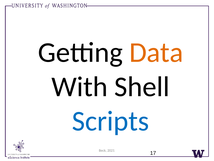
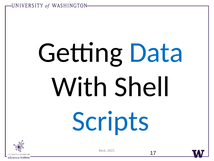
Data colour: orange -> blue
